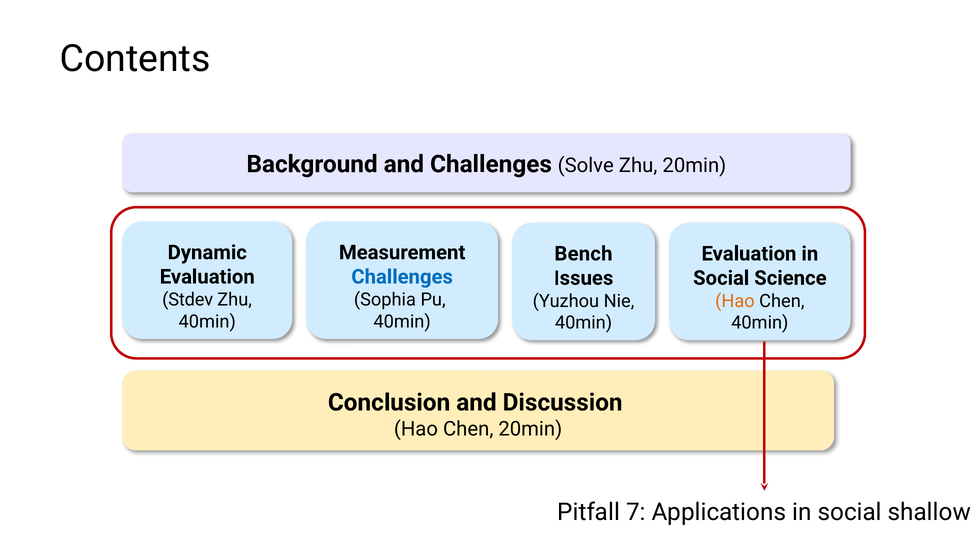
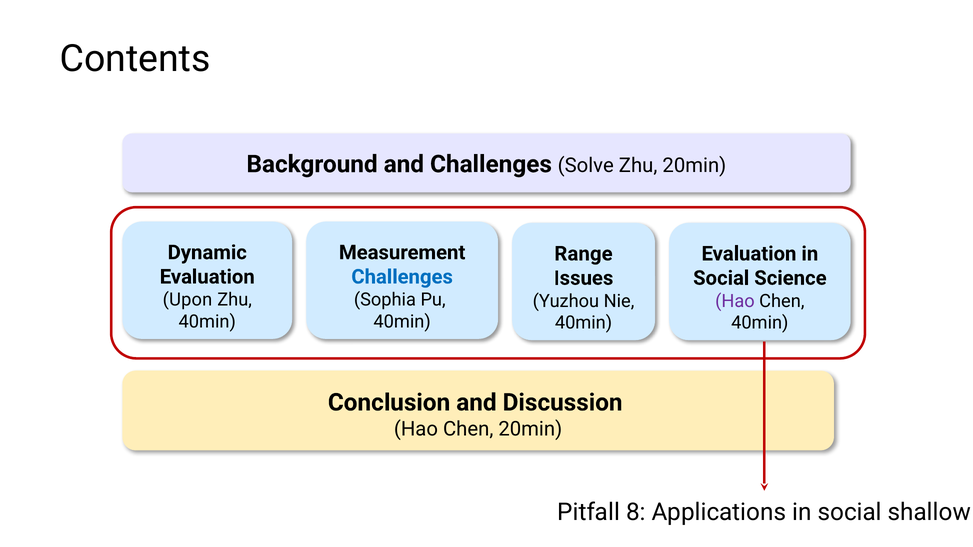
Bench: Bench -> Range
Stdev: Stdev -> Upon
Hao at (735, 301) colour: orange -> purple
7: 7 -> 8
